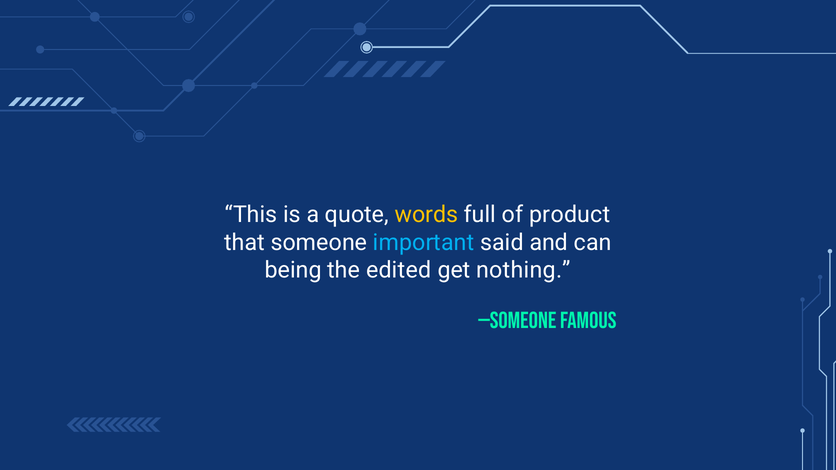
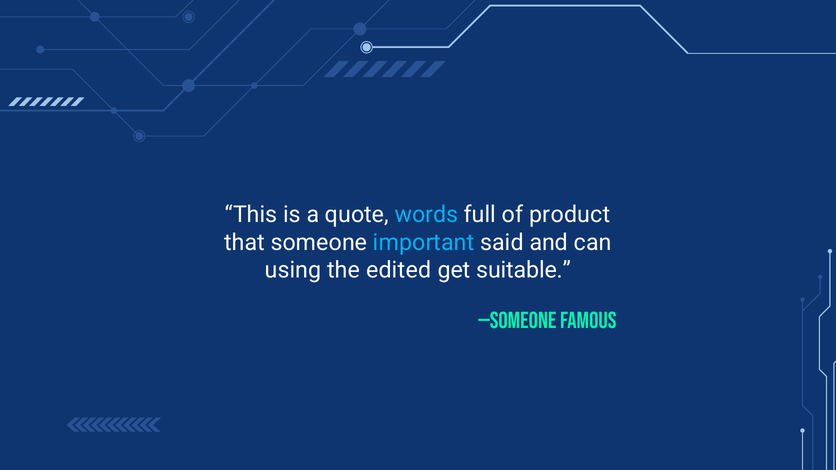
words colour: yellow -> light blue
being: being -> using
nothing: nothing -> suitable
